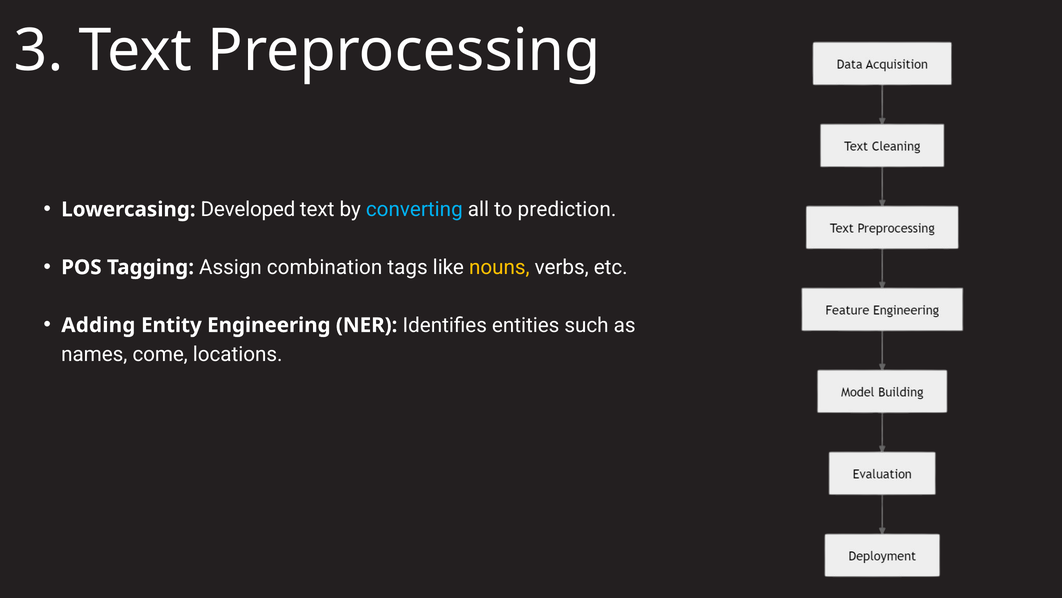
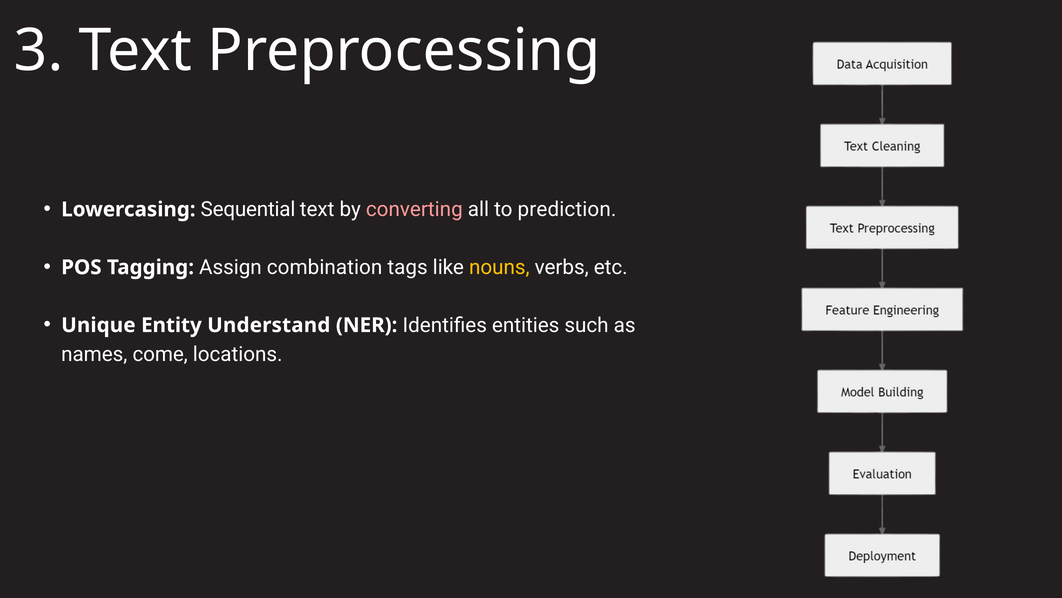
Developed: Developed -> Sequential
converting colour: light blue -> pink
Adding: Adding -> Unique
Engineering: Engineering -> Understand
